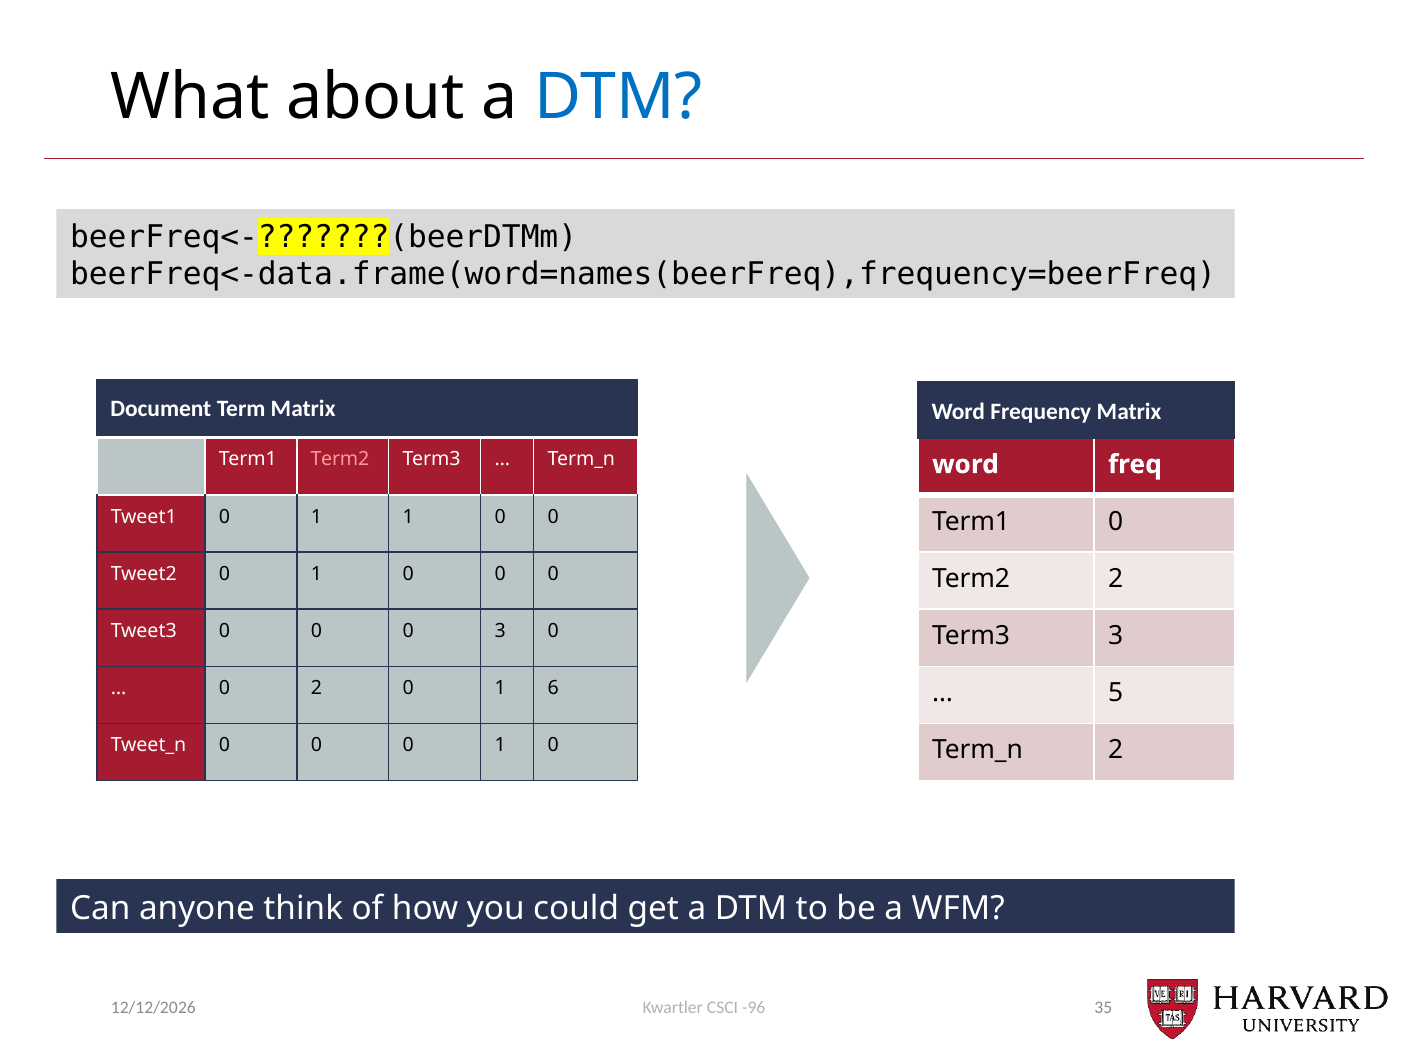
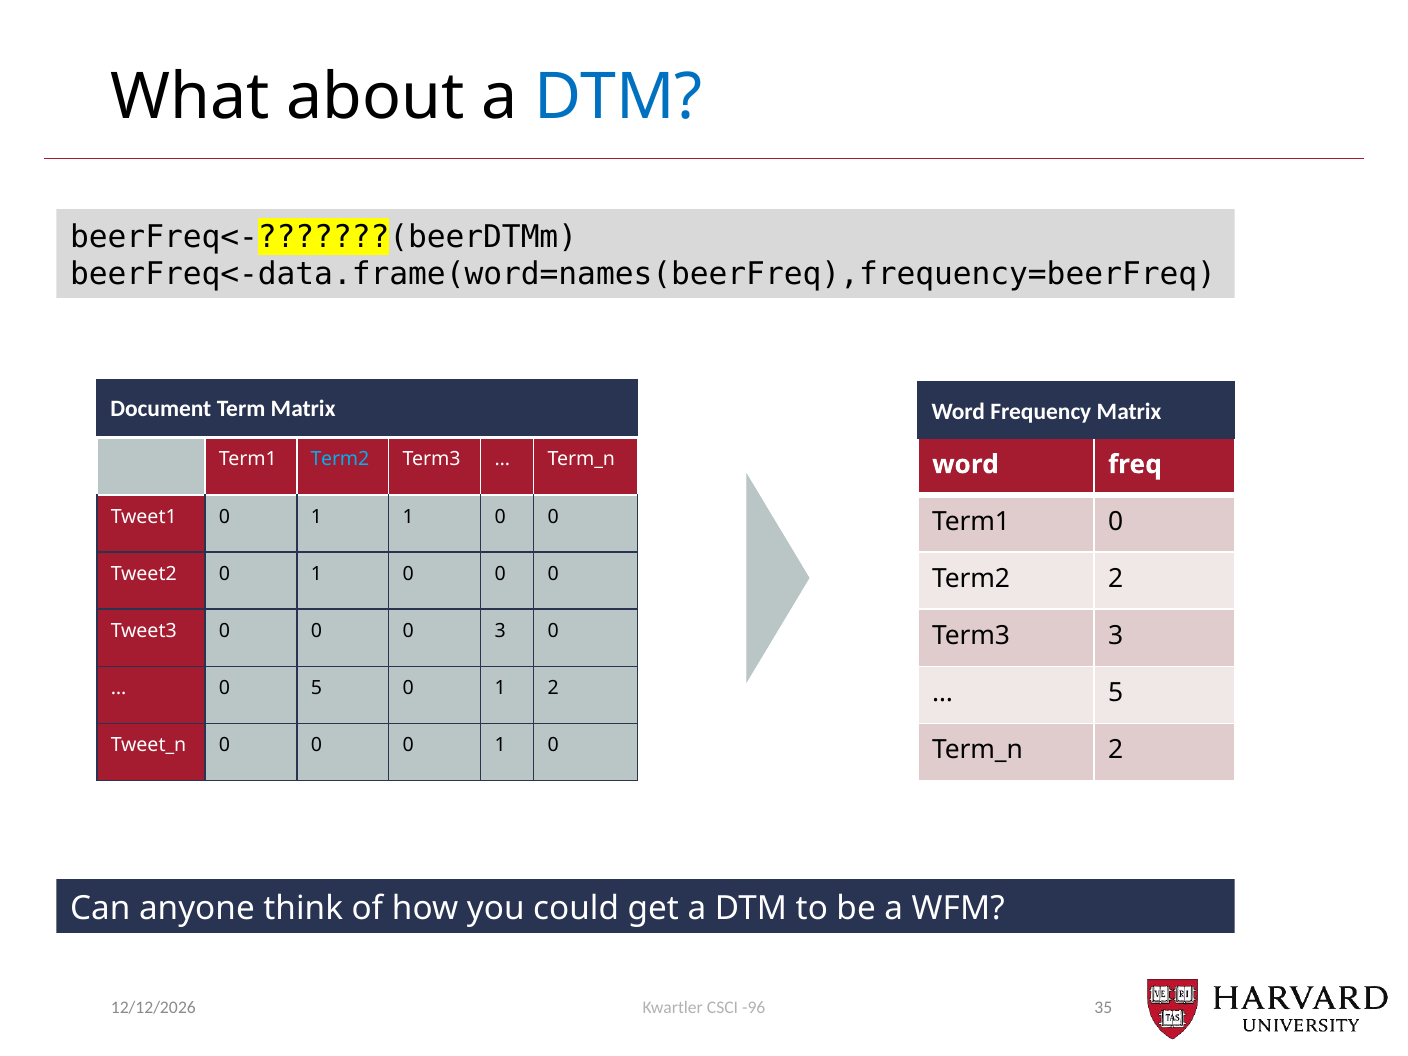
Term2 at (340, 459) colour: pink -> light blue
0 2: 2 -> 5
1 6: 6 -> 2
